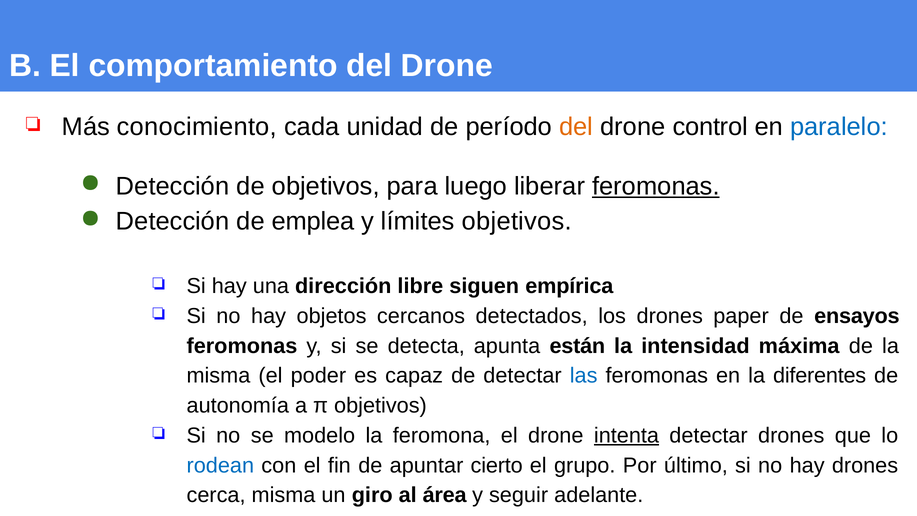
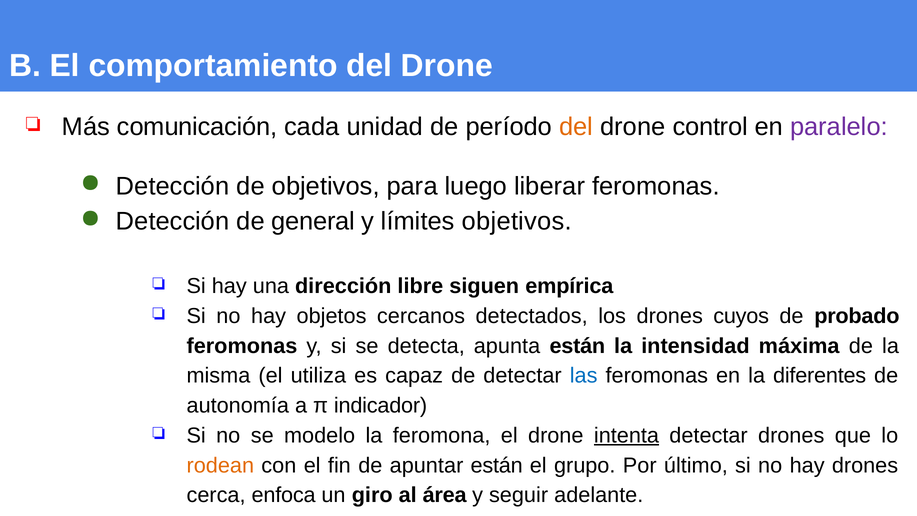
conocimiento: conocimiento -> comunicación
paralelo colour: blue -> purple
feromonas at (656, 186) underline: present -> none
emplea: emplea -> general
paper: paper -> cuyos
ensayos: ensayos -> probado
poder: poder -> utiliza
π objetivos: objetivos -> indicador
rodean colour: blue -> orange
apuntar cierto: cierto -> están
cerca misma: misma -> enfoca
